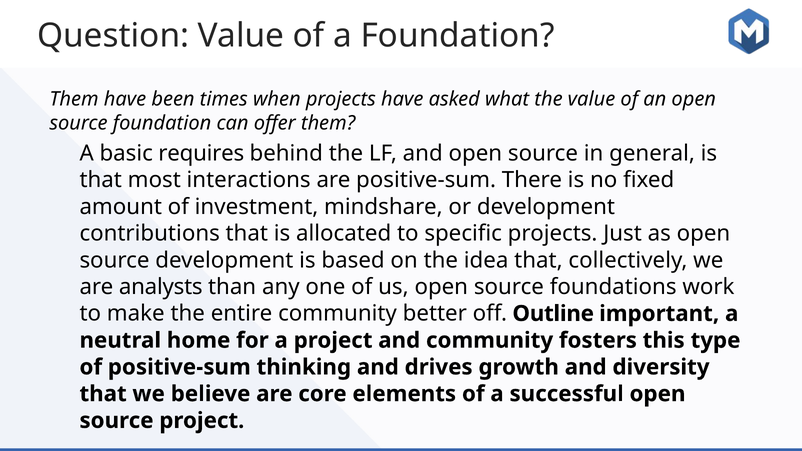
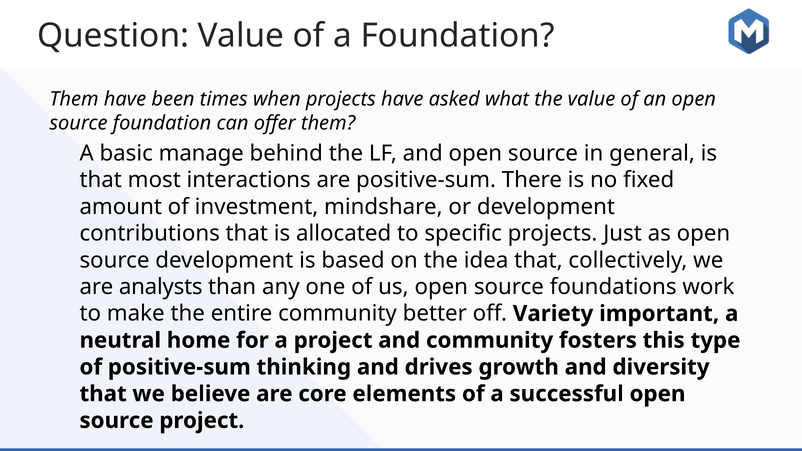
requires: requires -> manage
Outline: Outline -> Variety
